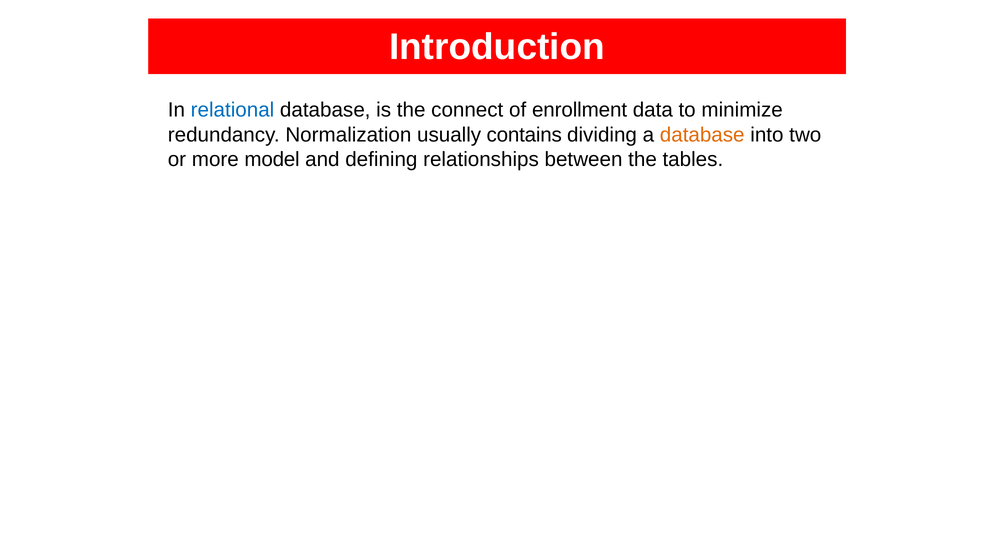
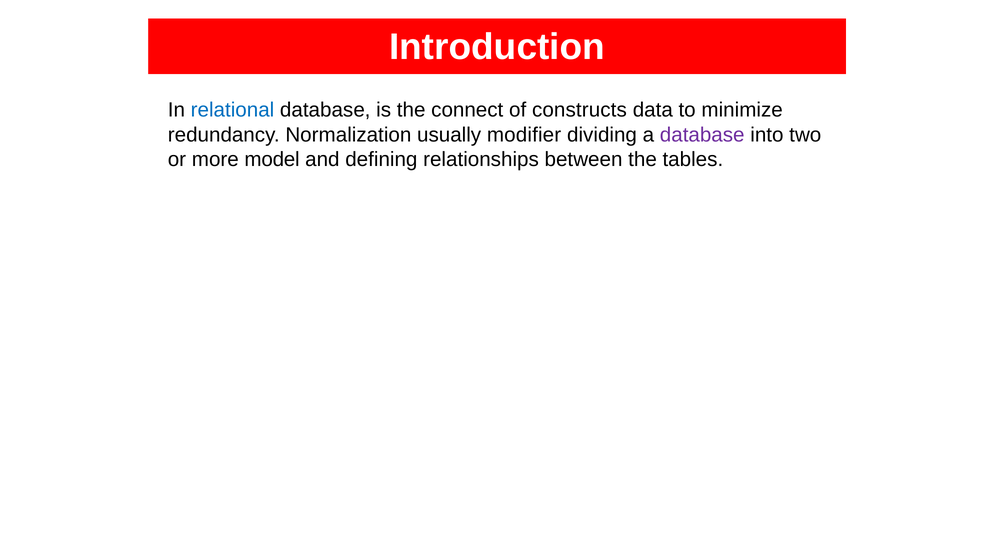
enrollment: enrollment -> constructs
contains: contains -> modifier
database at (702, 135) colour: orange -> purple
